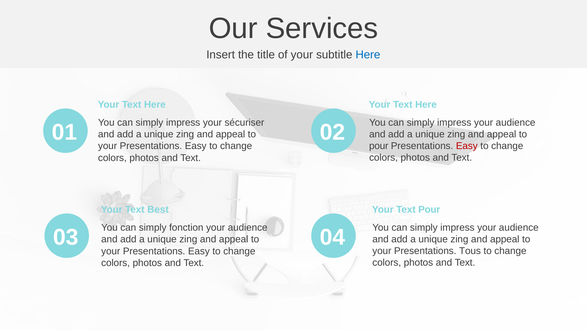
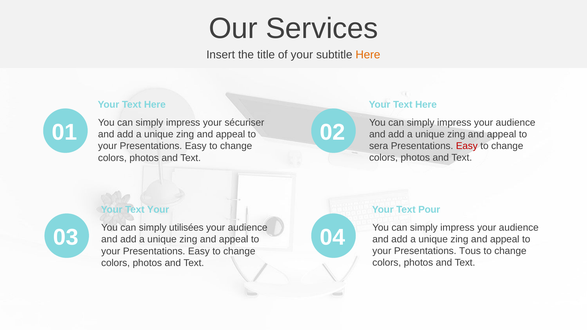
Here at (368, 55) colour: blue -> orange
pour at (379, 146): pour -> sera
Your Text Best: Best -> Your
fonction: fonction -> utilisées
